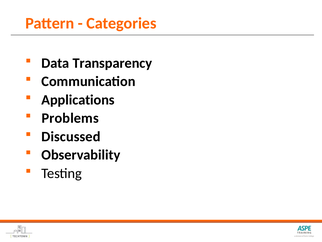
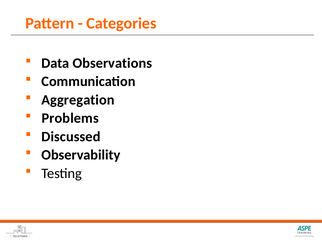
Transparency: Transparency -> Observations
Applications: Applications -> Aggregation
